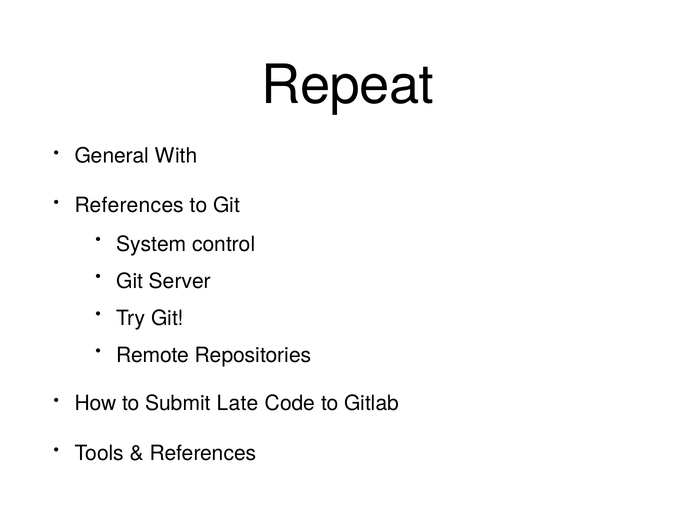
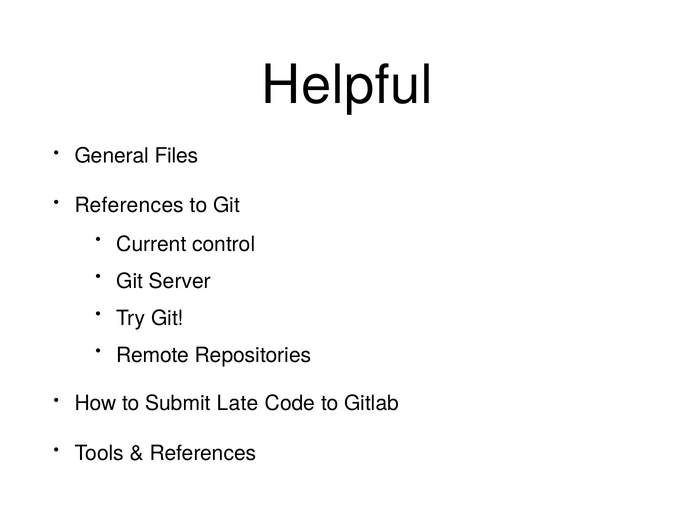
Repeat: Repeat -> Helpful
With: With -> Files
System: System -> Current
